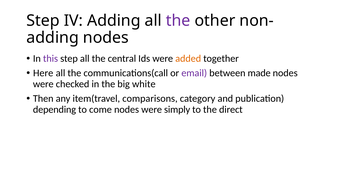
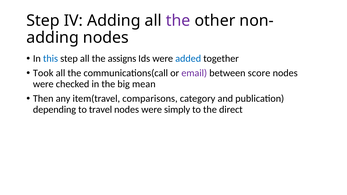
this colour: purple -> blue
central: central -> assigns
added colour: orange -> blue
Here: Here -> Took
made: made -> score
white: white -> mean
come: come -> travel
